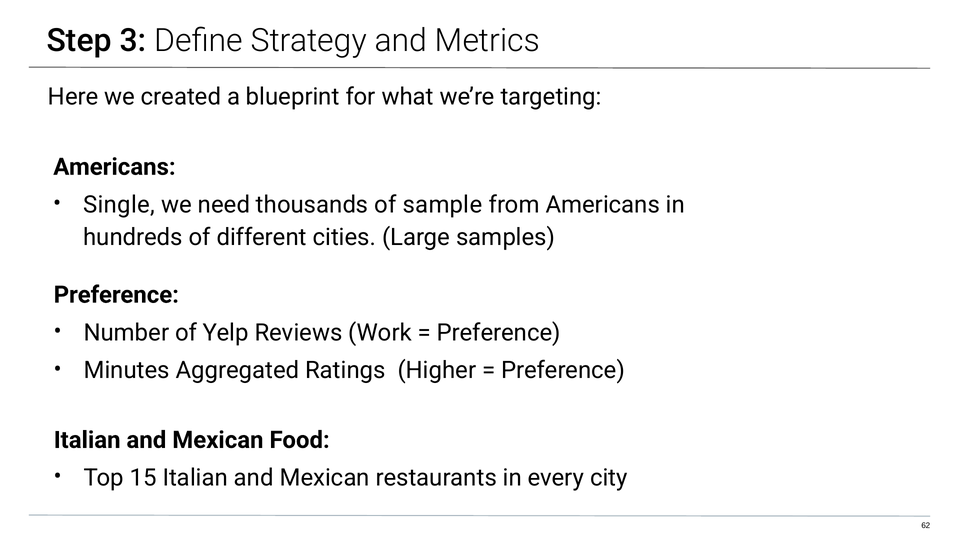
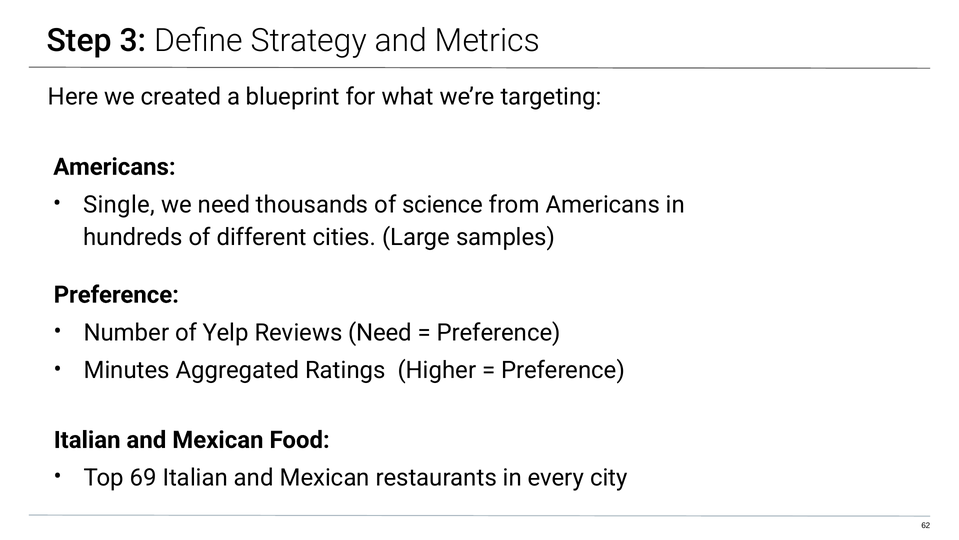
sample: sample -> science
Reviews Work: Work -> Need
15: 15 -> 69
